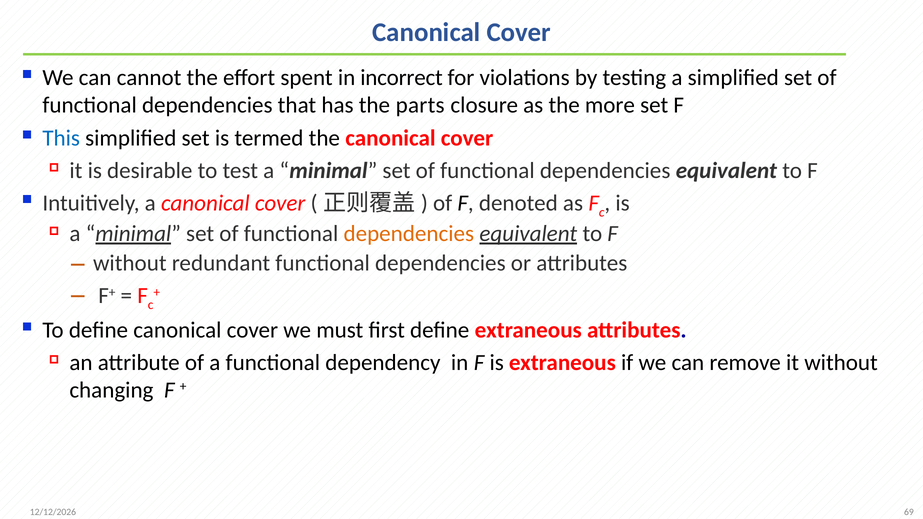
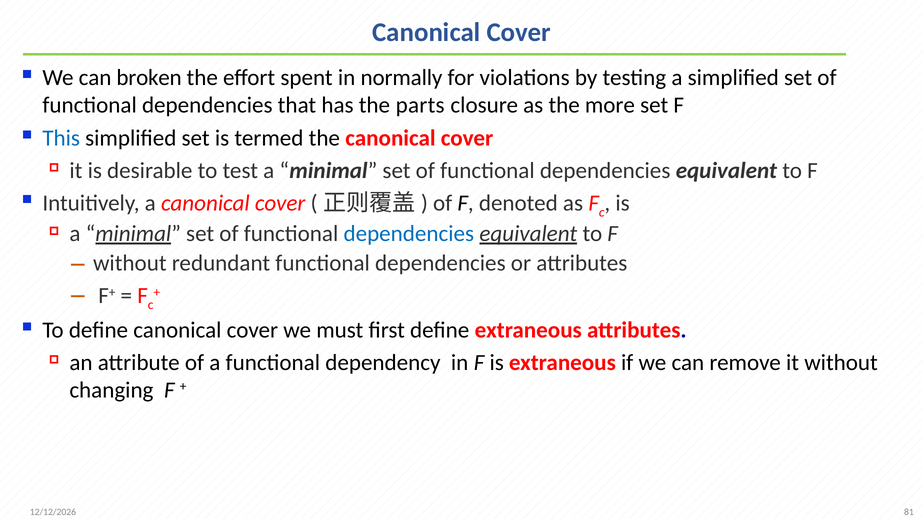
cannot: cannot -> broken
incorrect: incorrect -> normally
dependencies at (409, 234) colour: orange -> blue
69: 69 -> 81
